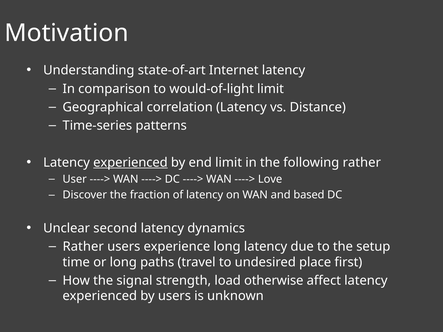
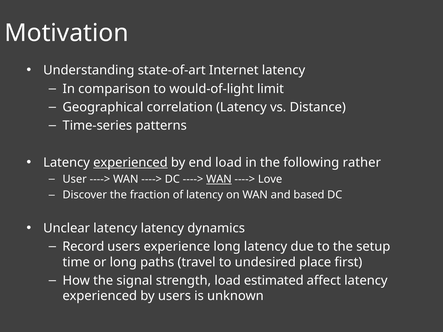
end limit: limit -> load
WAN at (219, 179) underline: none -> present
Unclear second: second -> latency
Rather at (83, 247): Rather -> Record
otherwise: otherwise -> estimated
